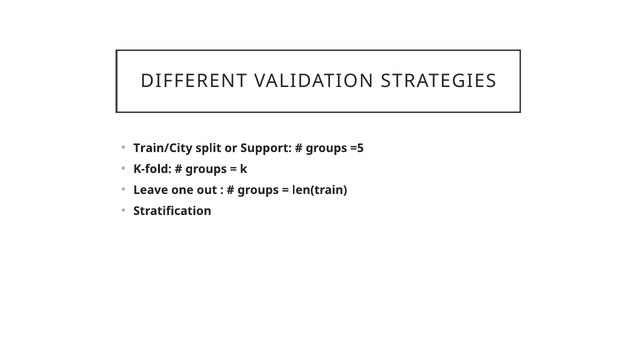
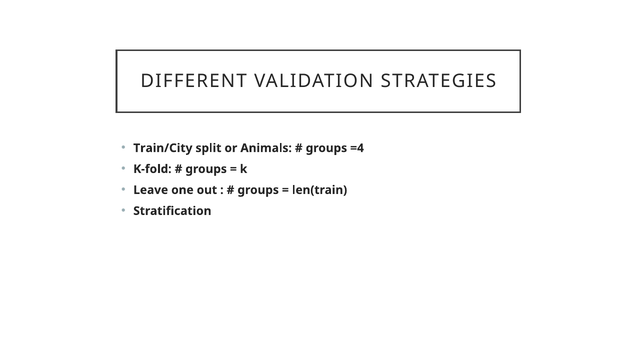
Support: Support -> Animals
=5: =5 -> =4
